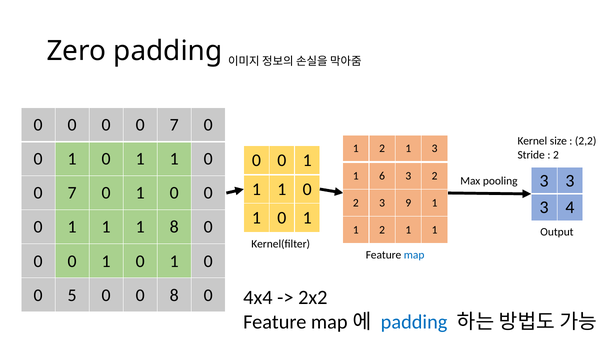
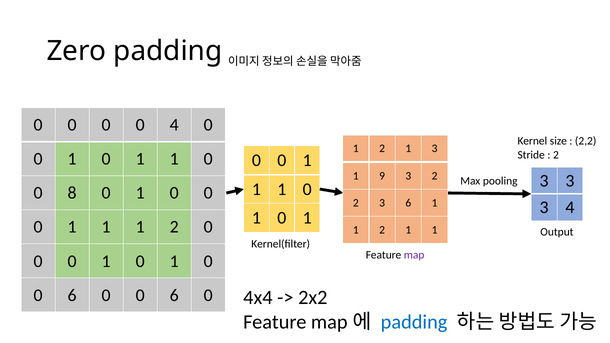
0 0 0 7: 7 -> 4
6: 6 -> 9
7 at (72, 193): 7 -> 8
3 9: 9 -> 6
1 1 1 8: 8 -> 2
map colour: blue -> purple
5 at (72, 295): 5 -> 6
8 at (174, 295): 8 -> 6
